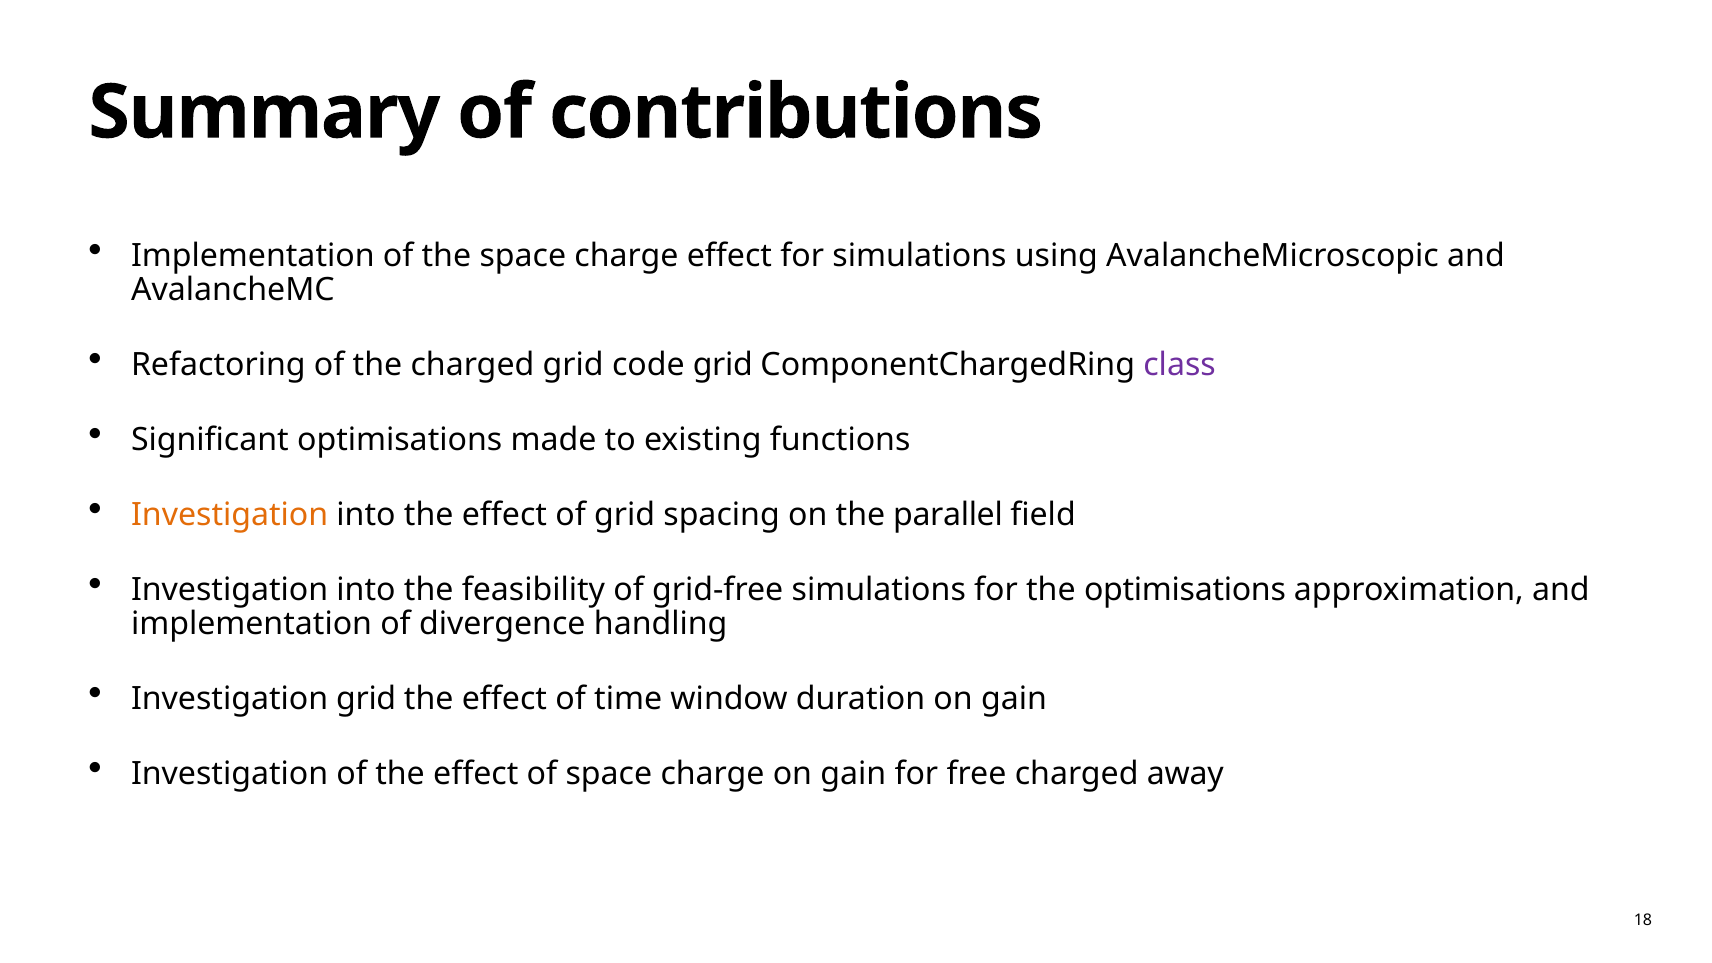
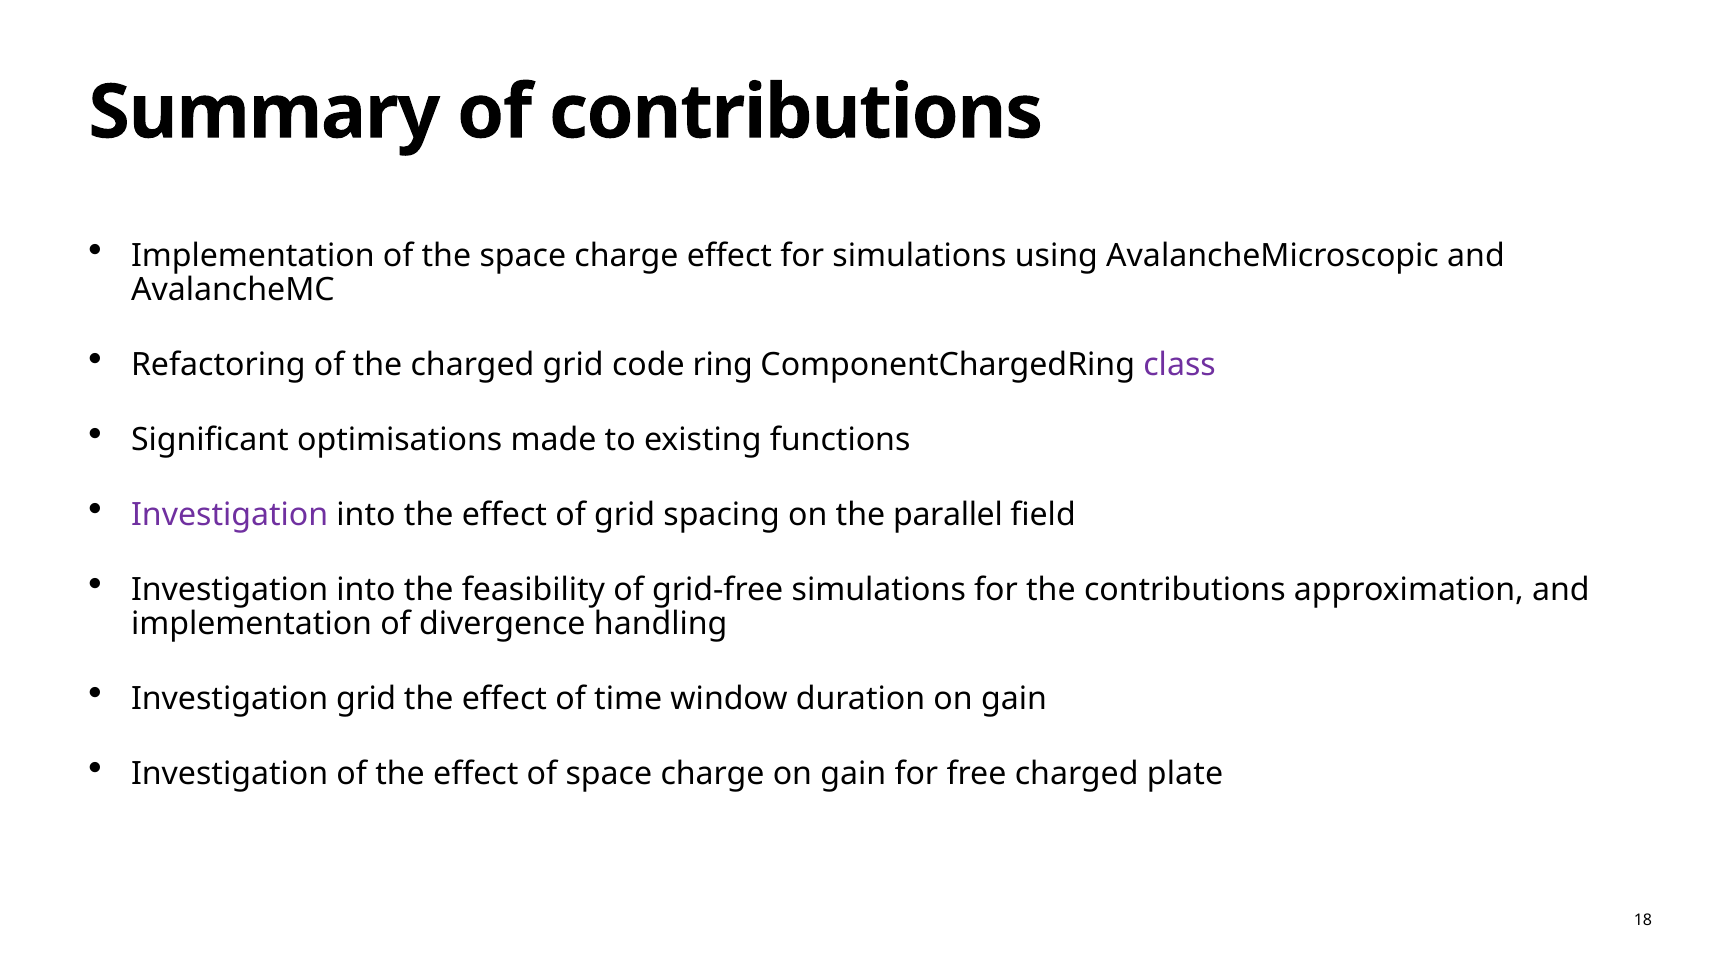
code grid: grid -> ring
Investigation at (230, 515) colour: orange -> purple
the optimisations: optimisations -> contributions
away: away -> plate
